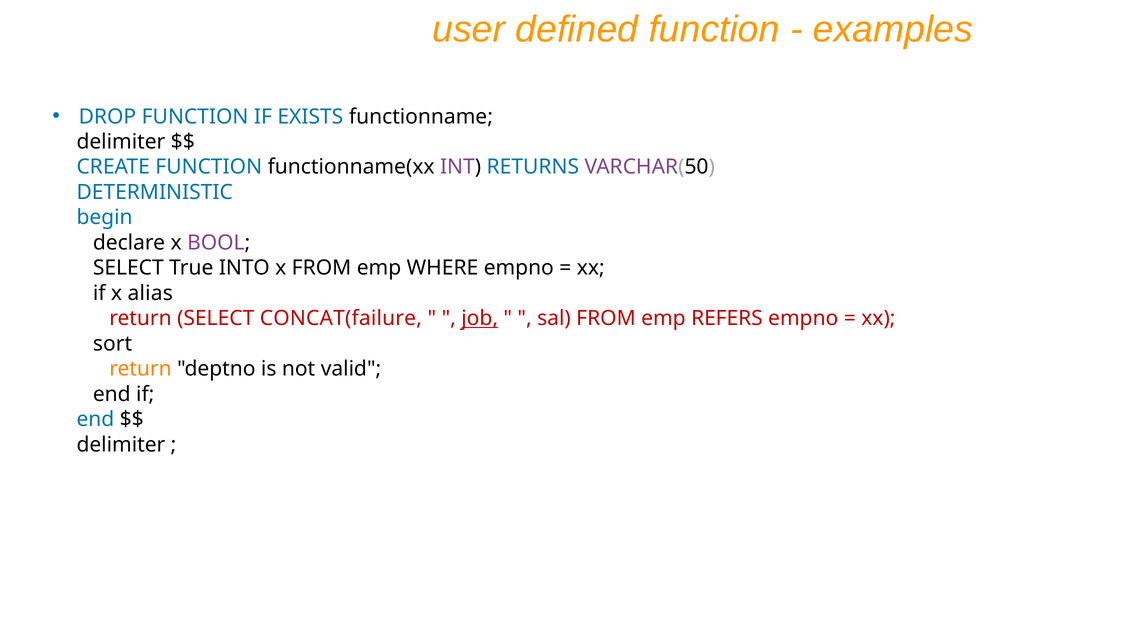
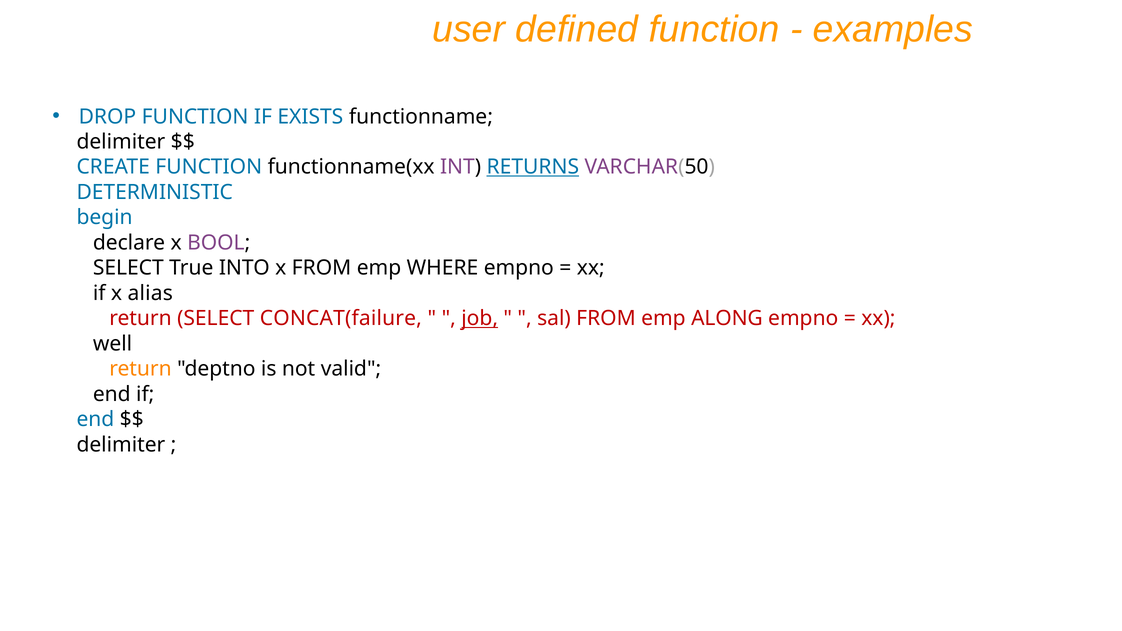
RETURNS underline: none -> present
REFERS: REFERS -> ALONG
sort: sort -> well
